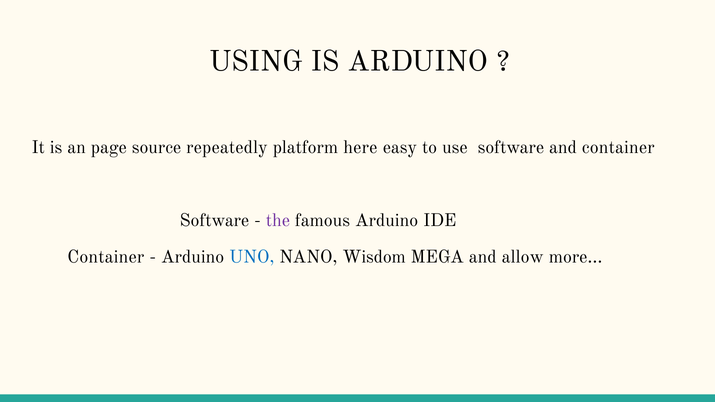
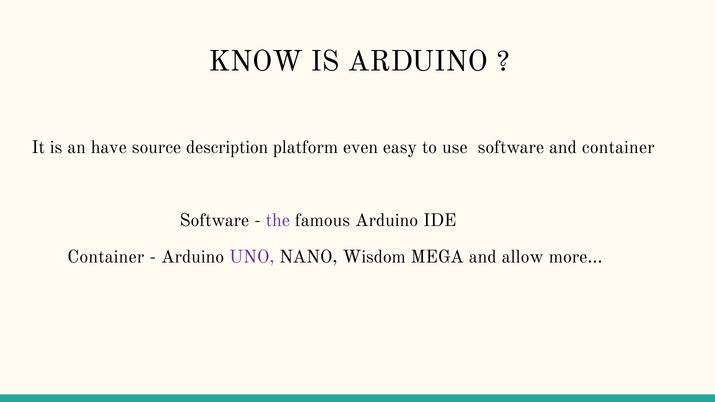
USING: USING -> KNOW
page: page -> have
repeatedly: repeatedly -> description
here: here -> even
UNO colour: blue -> purple
